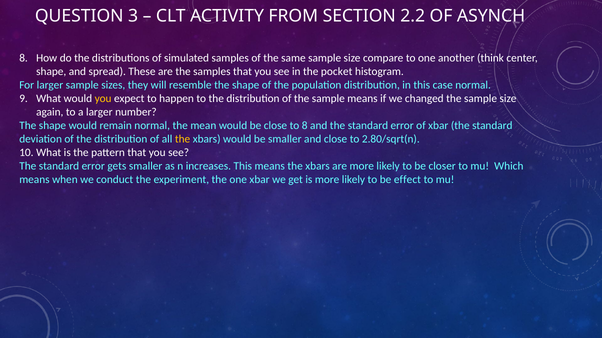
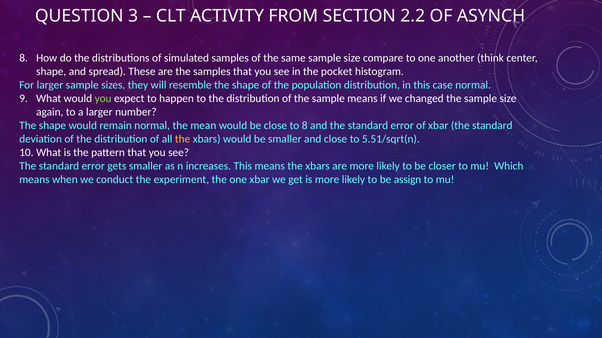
you at (103, 99) colour: yellow -> light green
2.80/sqrt(n: 2.80/sqrt(n -> 5.51/sqrt(n
effect: effect -> assign
